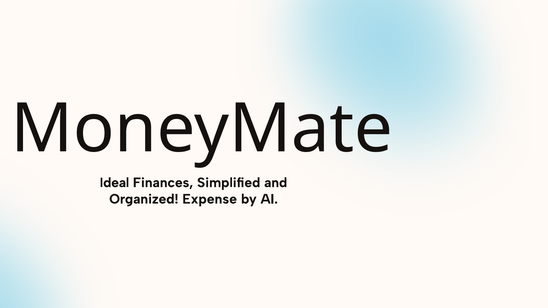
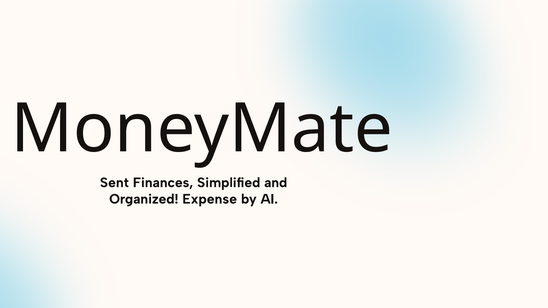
Ideal: Ideal -> Sent
